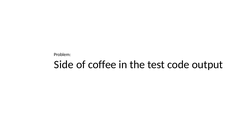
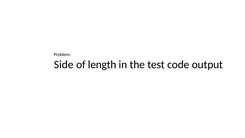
coffee: coffee -> length
